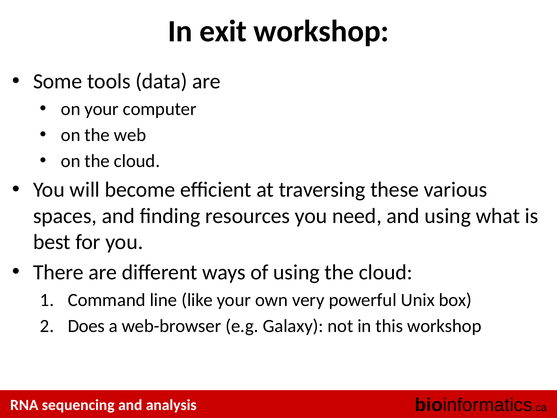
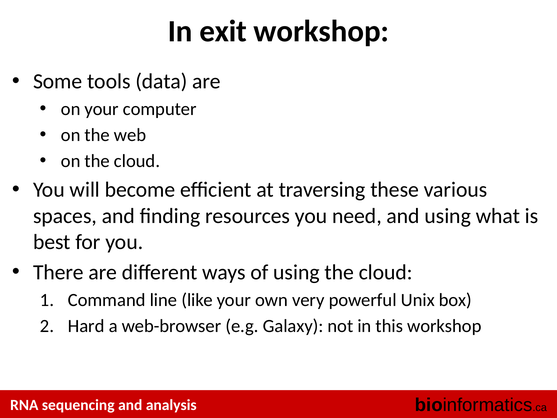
Does: Does -> Hard
